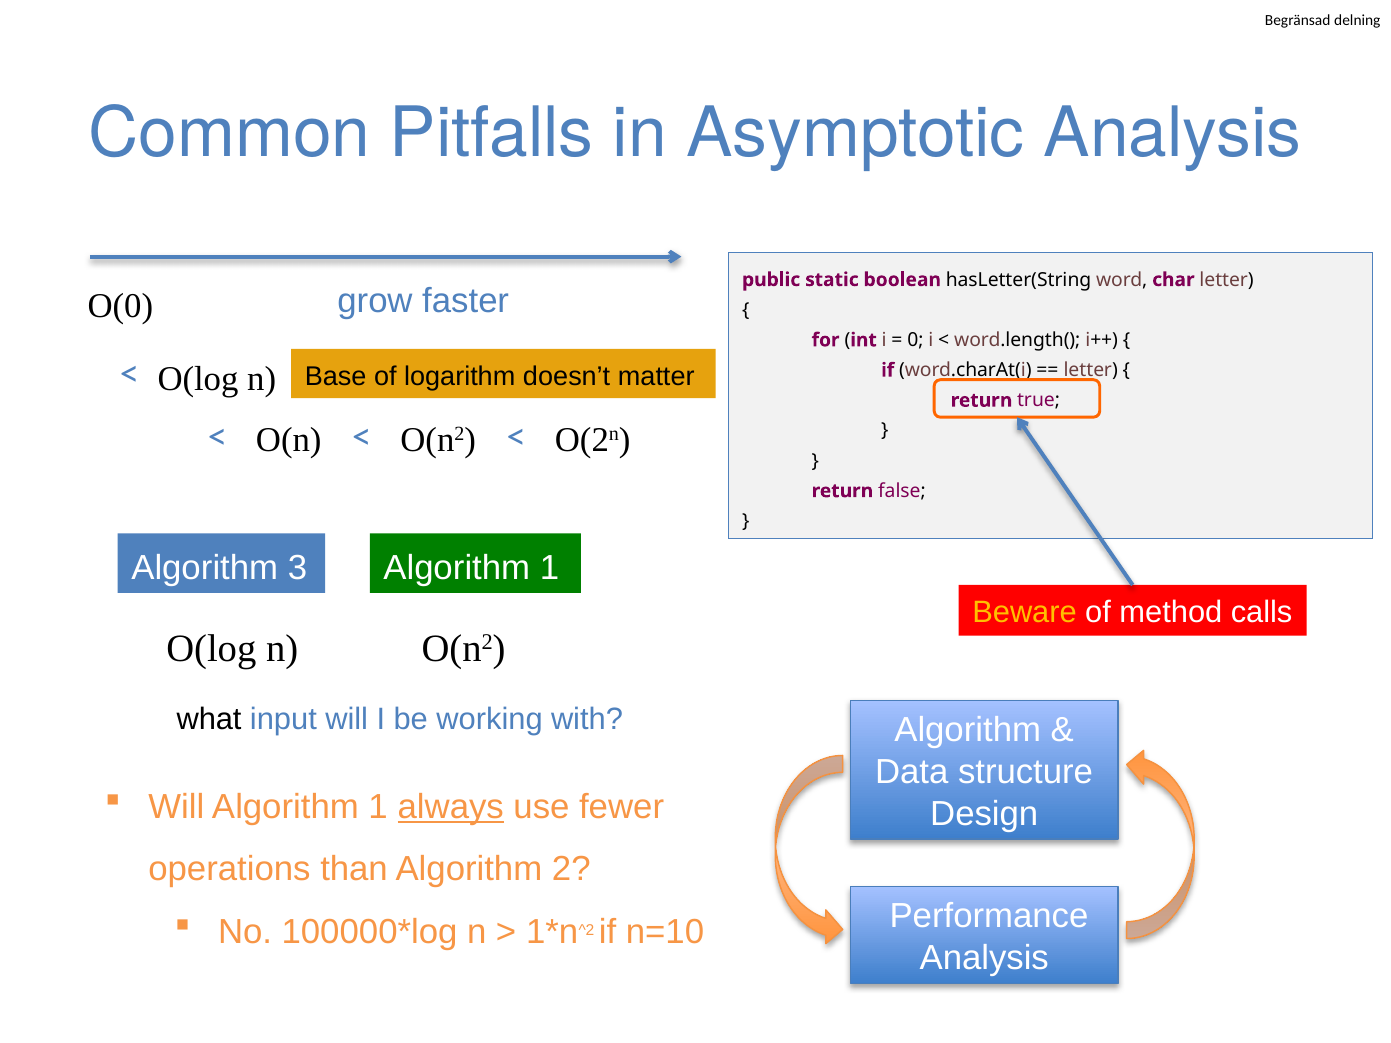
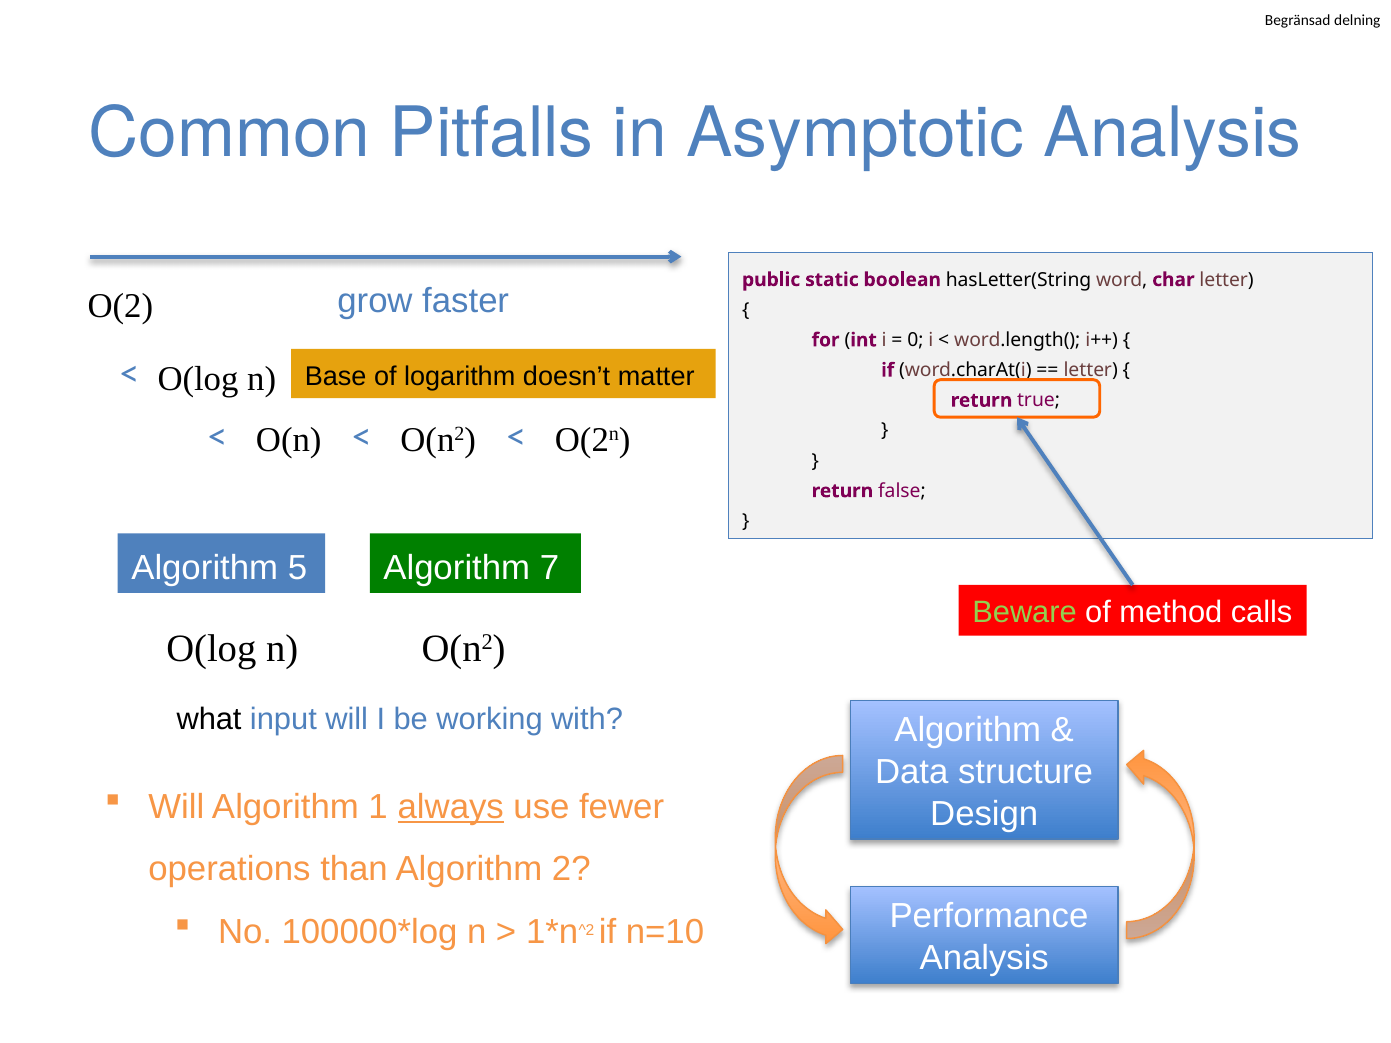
O(0: O(0 -> O(2
3: 3 -> 5
1 at (549, 568): 1 -> 7
Beware colour: yellow -> light green
